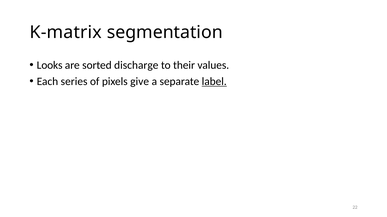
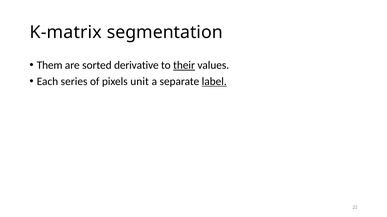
Looks: Looks -> Them
discharge: discharge -> derivative
their underline: none -> present
give: give -> unit
